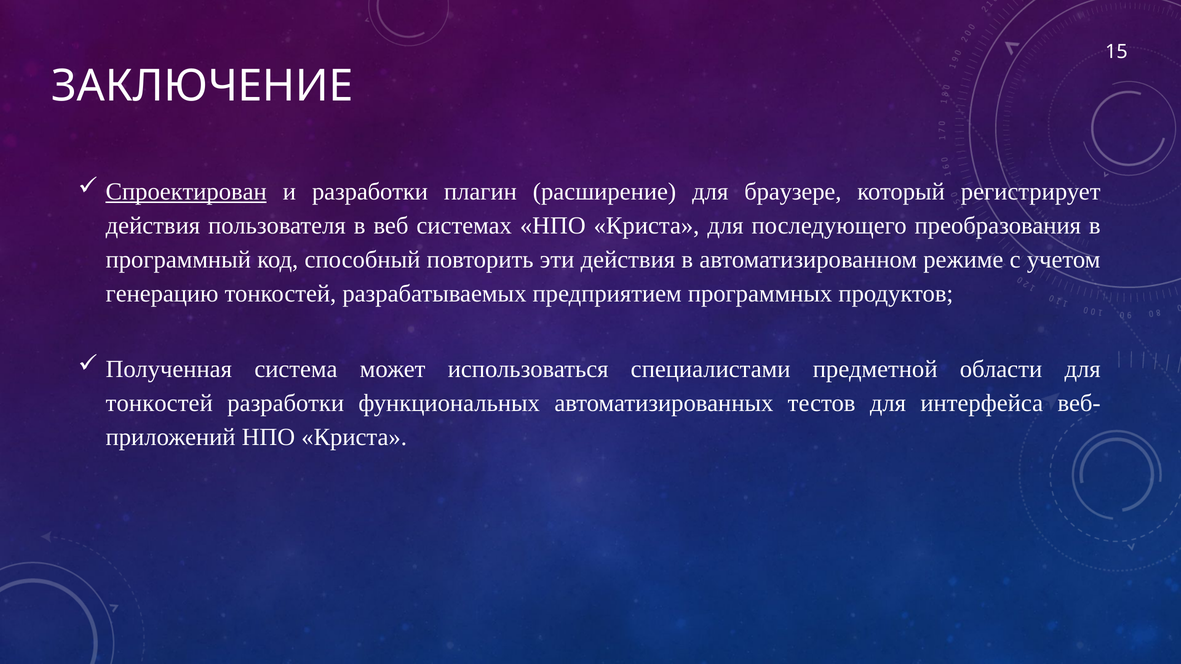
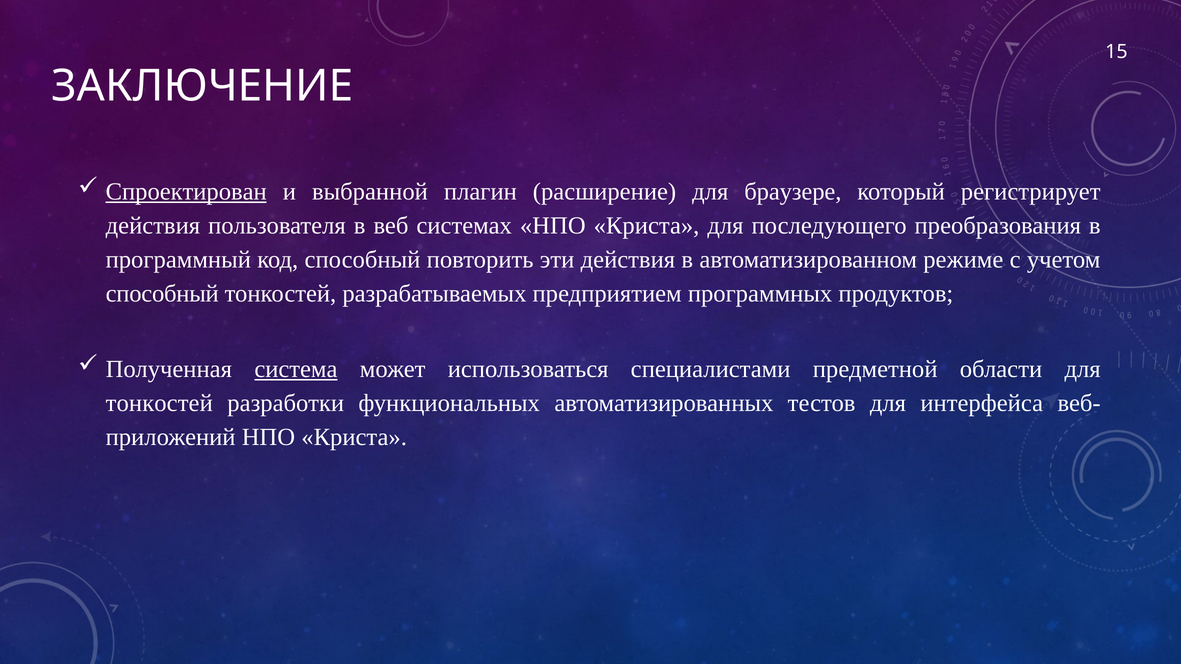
и разработки: разработки -> выбранной
генерацию at (162, 294): генерацию -> способный
система underline: none -> present
